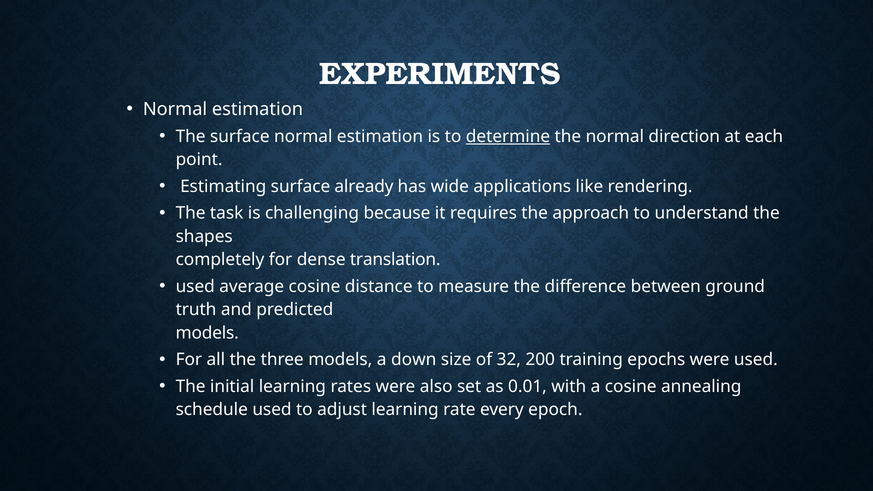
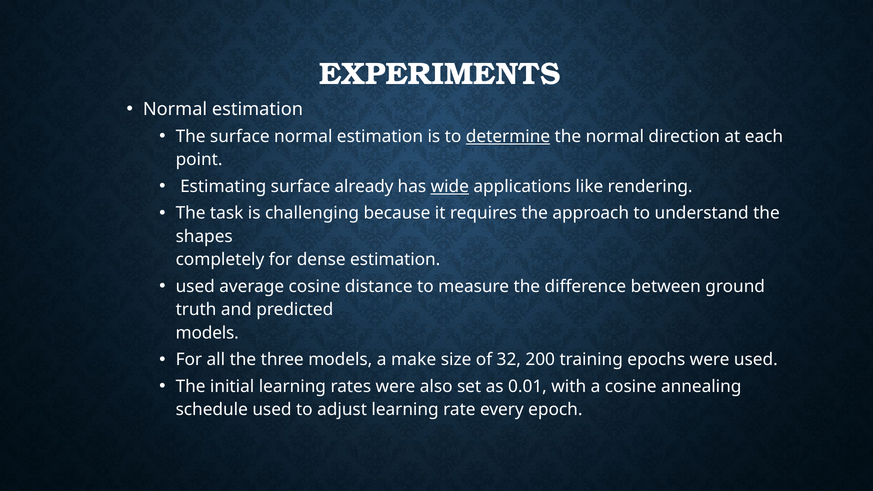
wide underline: none -> present
dense translation: translation -> estimation
down: down -> make
